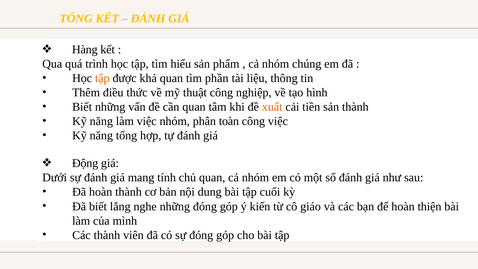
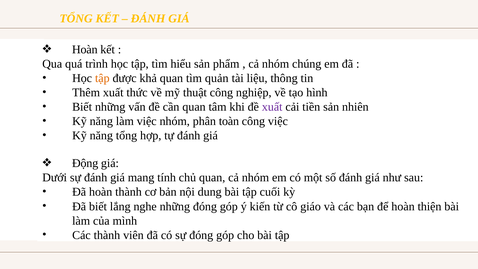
Hàng at (85, 49): Hàng -> Hoàn
phần: phần -> quản
Thêm điều: điều -> xuất
xuất at (272, 107) colour: orange -> purple
sản thành: thành -> nhiên
